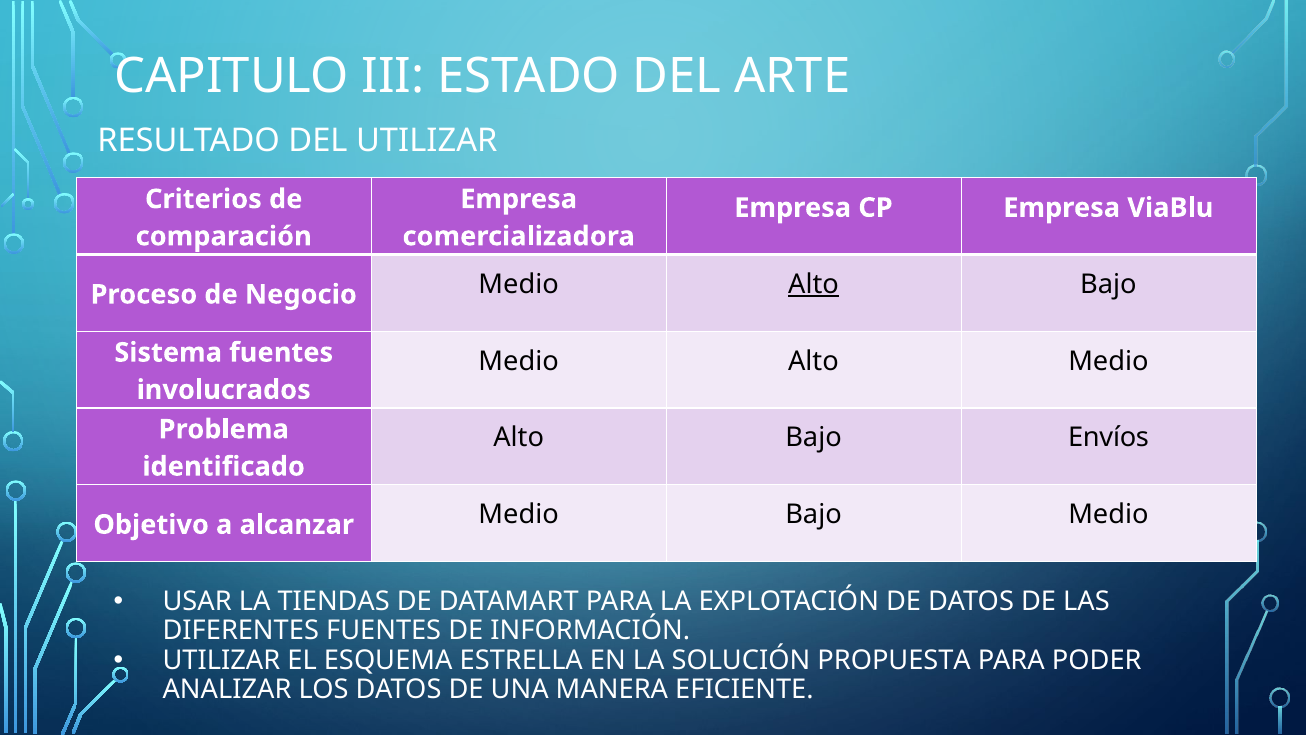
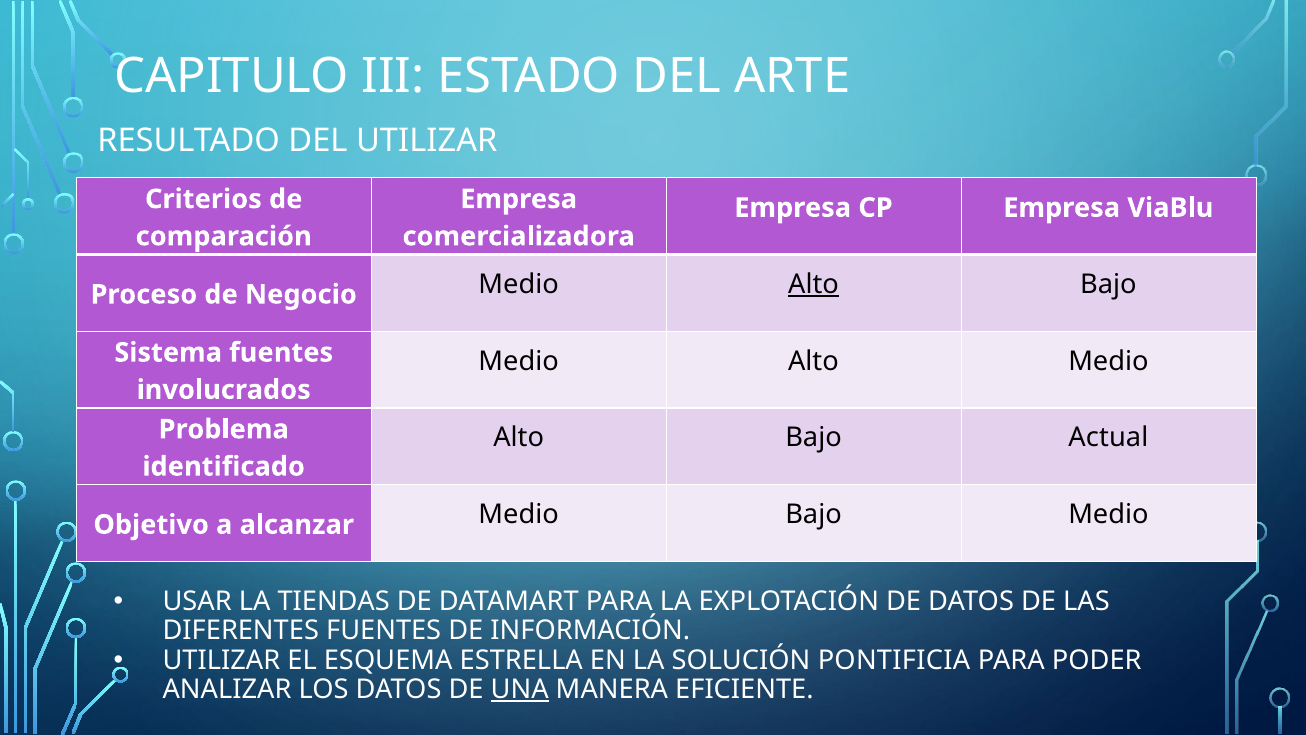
Envíos: Envíos -> Actual
PROPUESTA: PROPUESTA -> PONTIFICIA
UNA underline: none -> present
